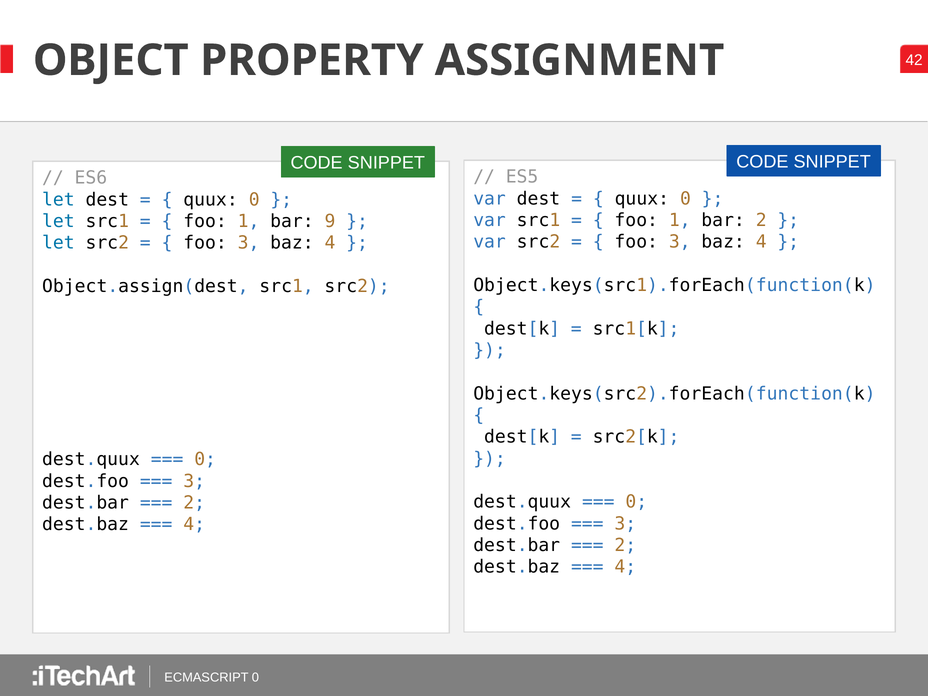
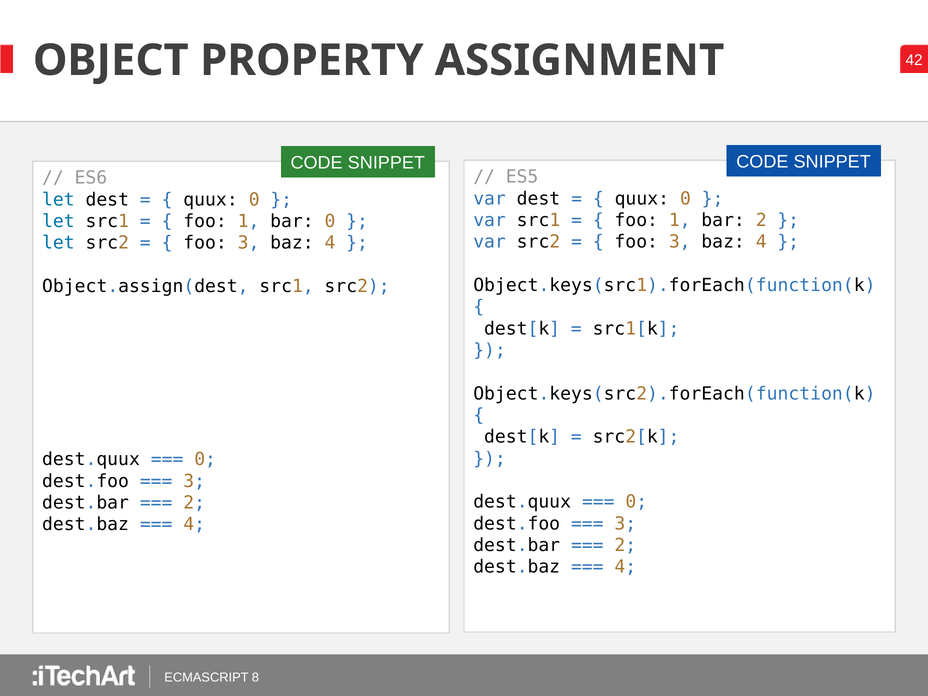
bar 9: 9 -> 0
ECMASCRIPT 0: 0 -> 8
